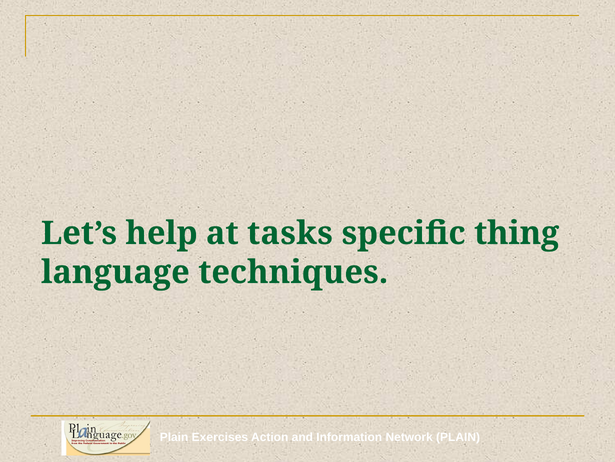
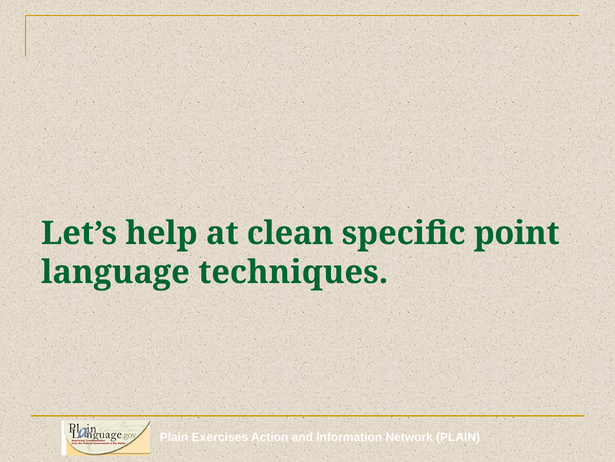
tasks: tasks -> clean
thing: thing -> point
